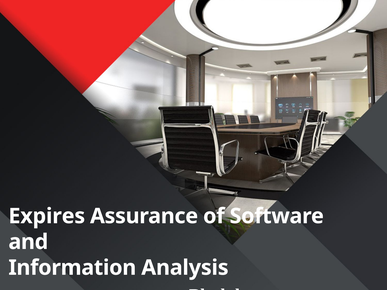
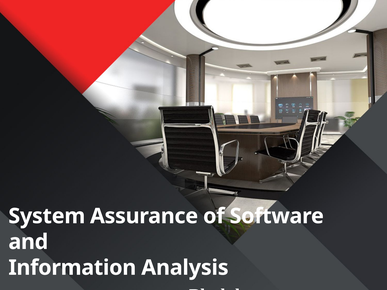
Expires: Expires -> System
